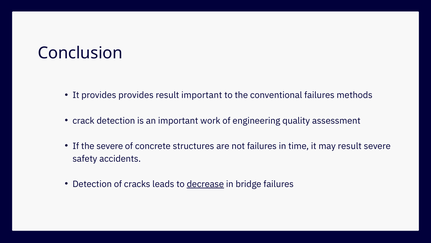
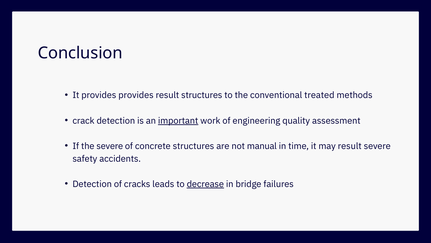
result important: important -> structures
conventional failures: failures -> treated
important at (178, 120) underline: none -> present
not failures: failures -> manual
